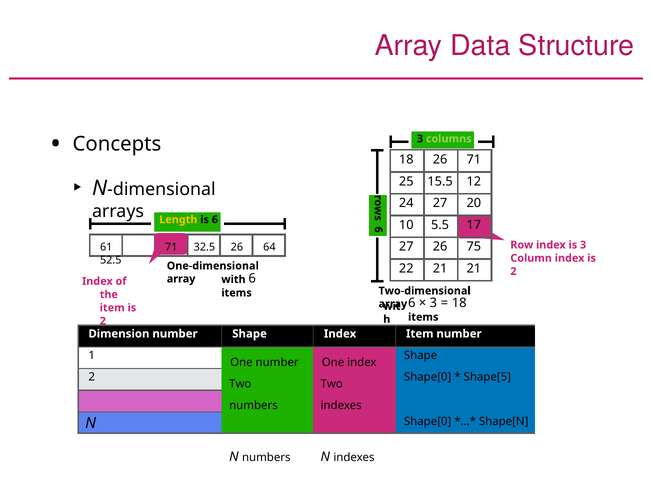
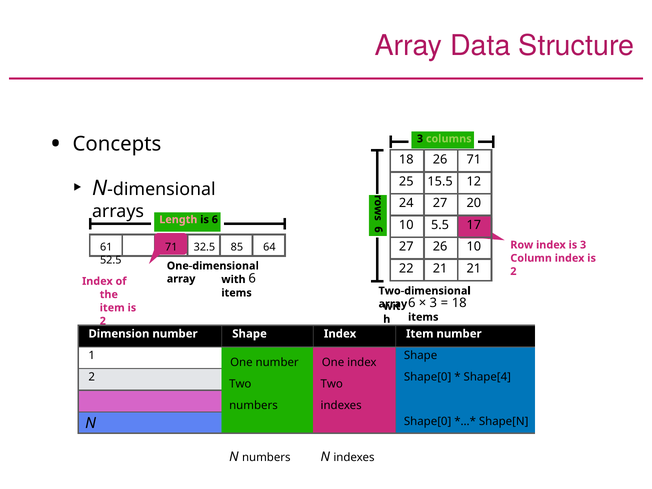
Length colour: yellow -> pink
26 75: 75 -> 10
32.5 26: 26 -> 85
Shape[5: Shape[5 -> Shape[4
